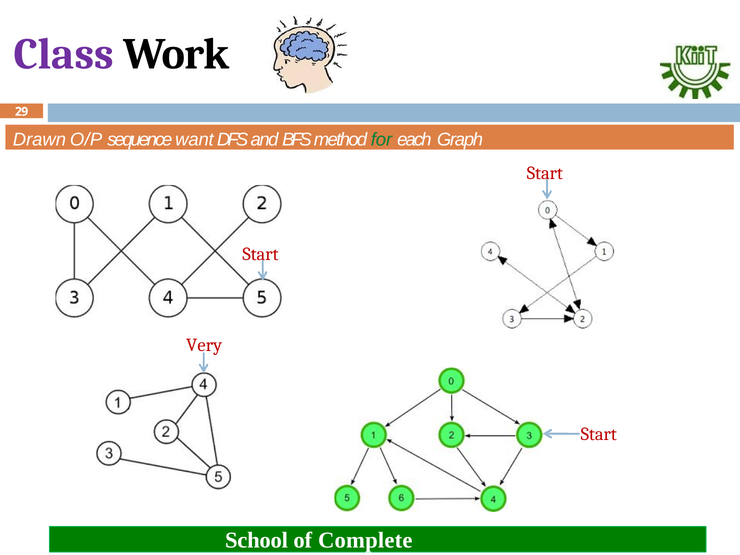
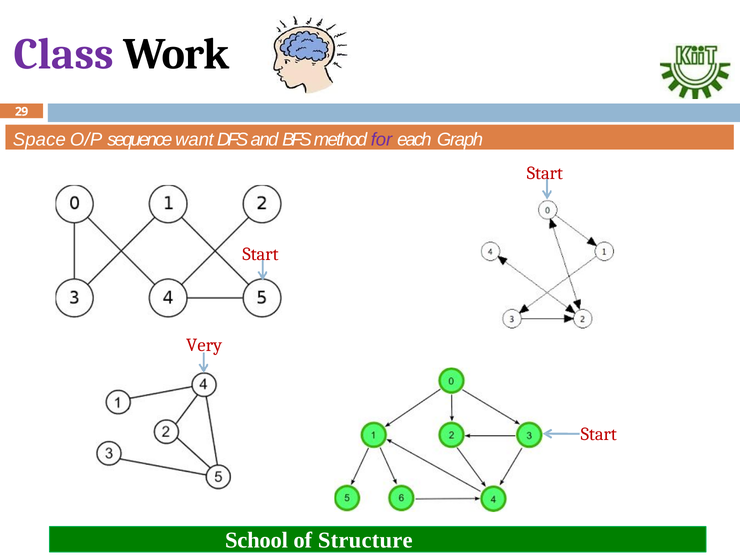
Drawn: Drawn -> Space
for colour: green -> purple
Complete: Complete -> Structure
